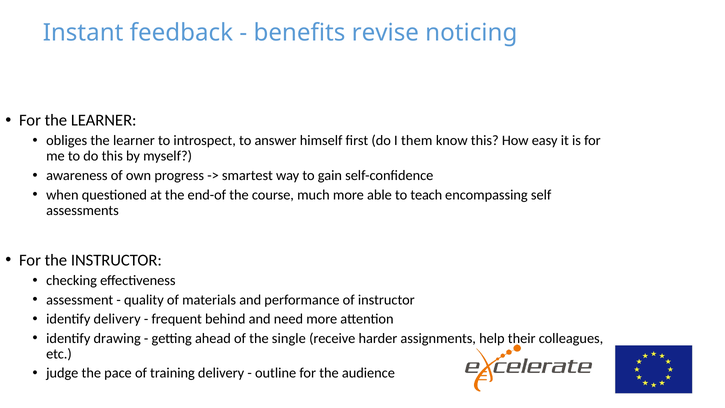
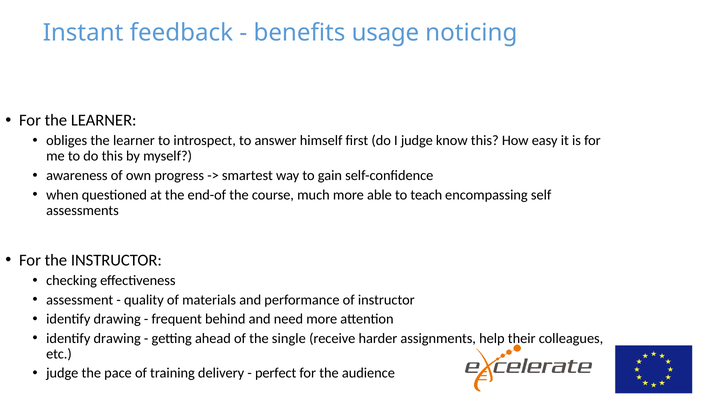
revise: revise -> usage
I them: them -> judge
delivery at (117, 319): delivery -> drawing
outline: outline -> perfect
